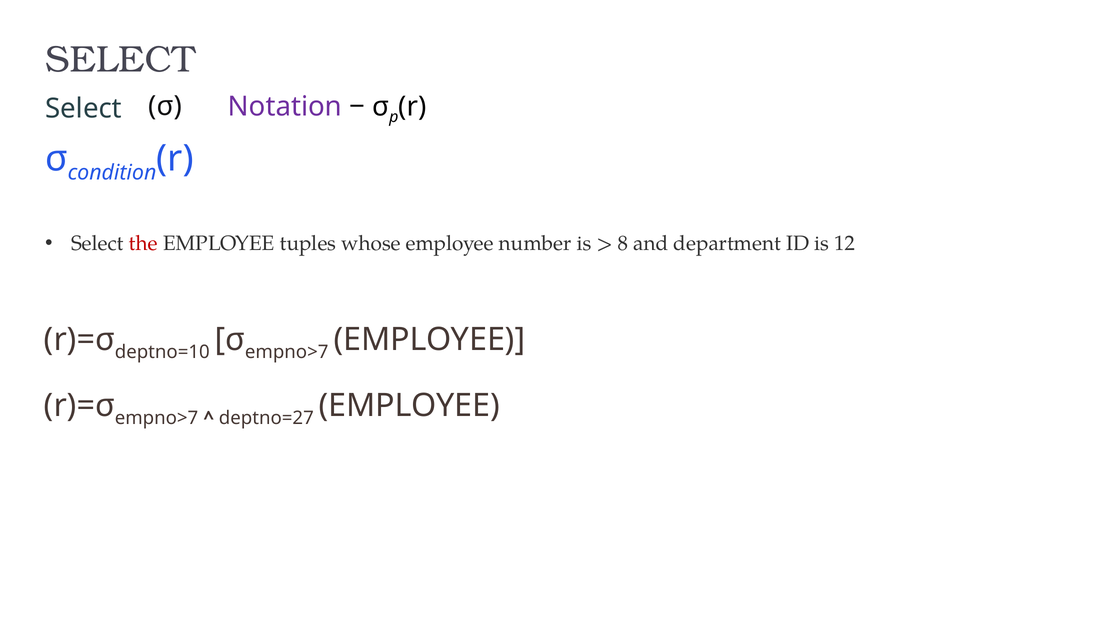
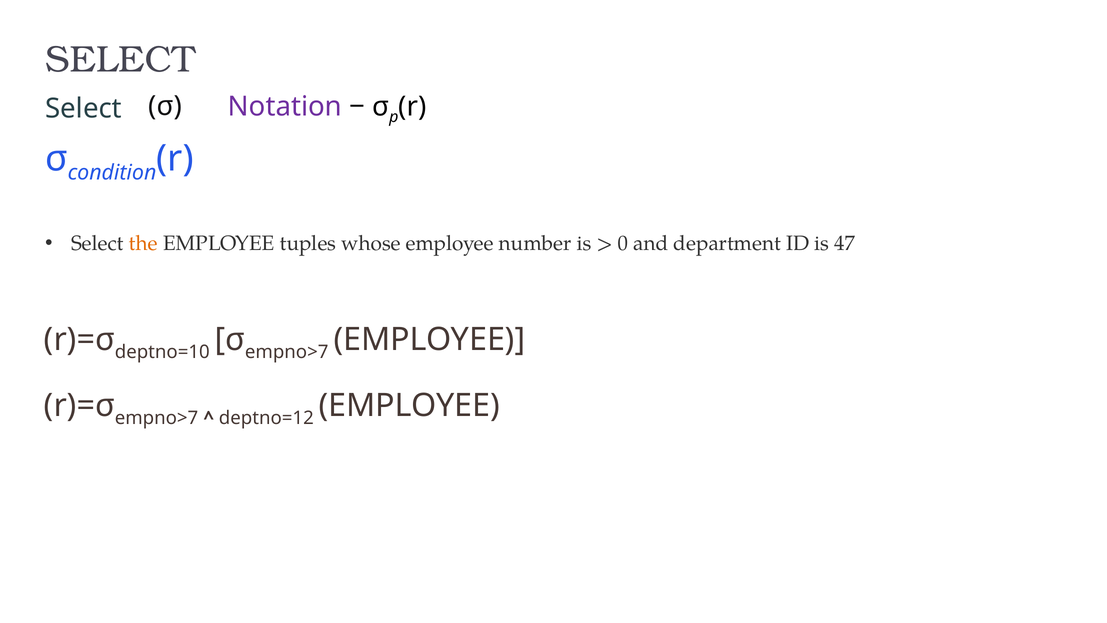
the colour: red -> orange
8: 8 -> 0
12: 12 -> 47
deptno=27: deptno=27 -> deptno=12
